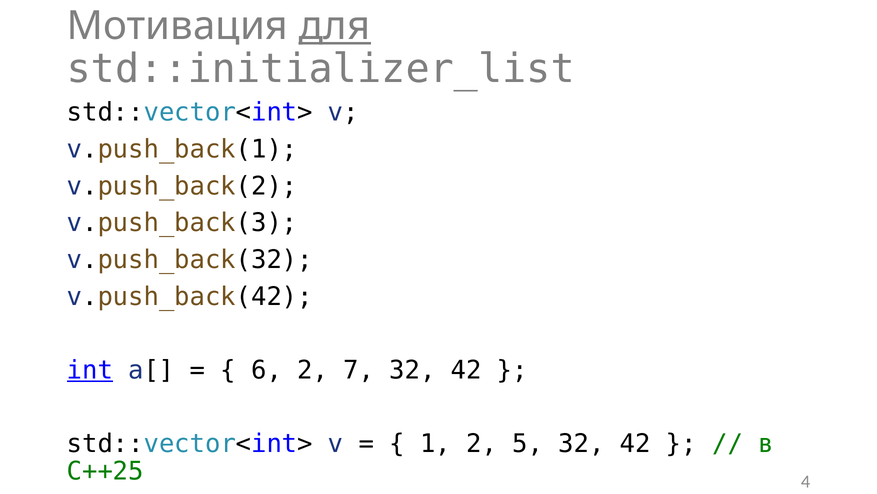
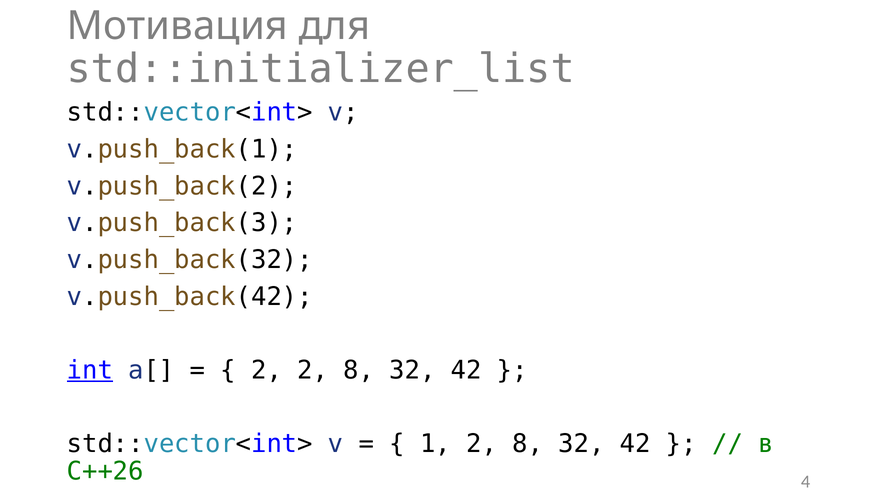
для underline: present -> none
6 at (267, 370): 6 -> 2
7 at (359, 370): 7 -> 8
1 2 5: 5 -> 8
C++25: C++25 -> C++26
